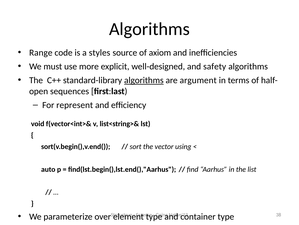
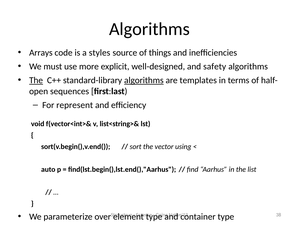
Range: Range -> Arrays
axiom: axiom -> things
The at (36, 80) underline: none -> present
argument: argument -> templates
